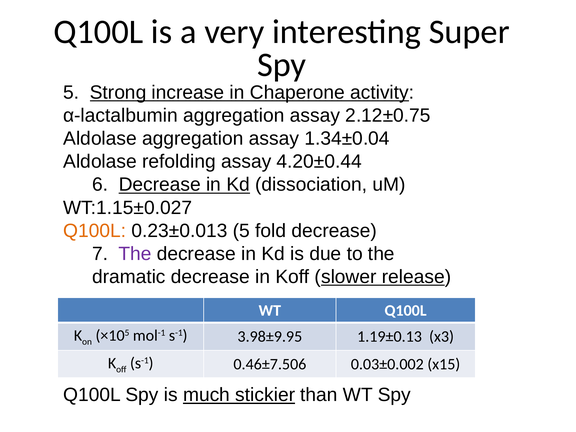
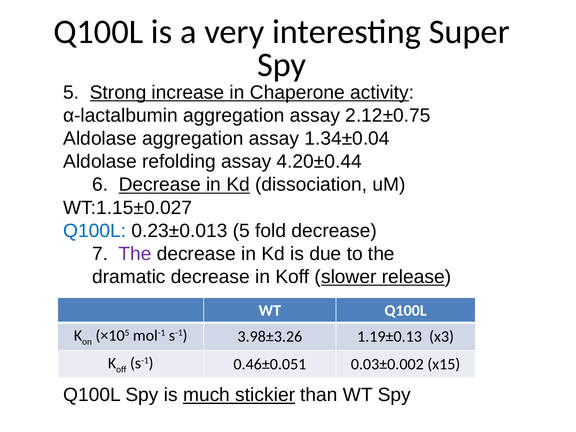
Q100L at (95, 231) colour: orange -> blue
3.98±9.95: 3.98±9.95 -> 3.98±3.26
0.46±7.506: 0.46±7.506 -> 0.46±0.051
